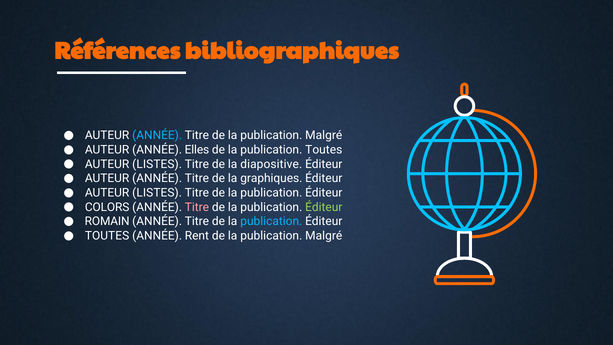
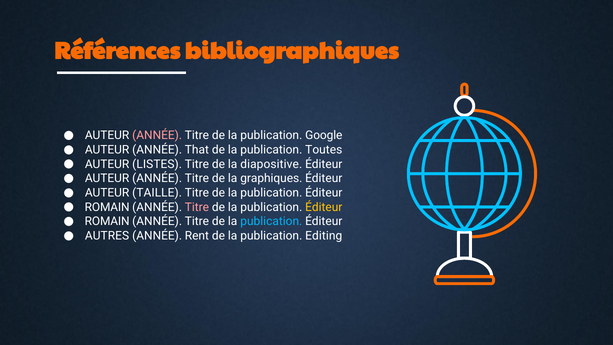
ANNÉE at (157, 135) colour: light blue -> pink
Malgré at (324, 135): Malgré -> Google
Elles: Elles -> That
LISTES at (157, 193): LISTES -> TAILLE
COLORS at (107, 207): COLORS -> ROMAIN
Éditeur at (324, 207) colour: light green -> yellow
TOUTES at (107, 236): TOUTES -> AUTRES
Malgré at (324, 236): Malgré -> Editing
